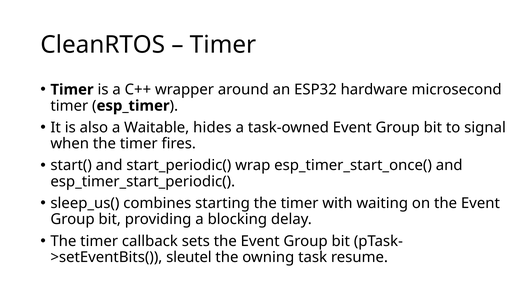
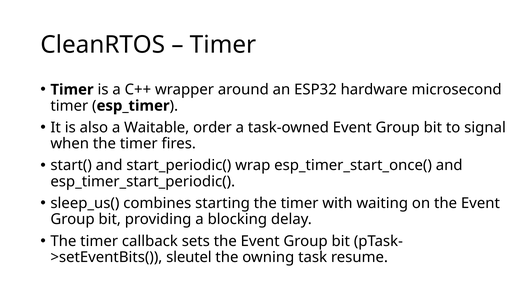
hides: hides -> order
